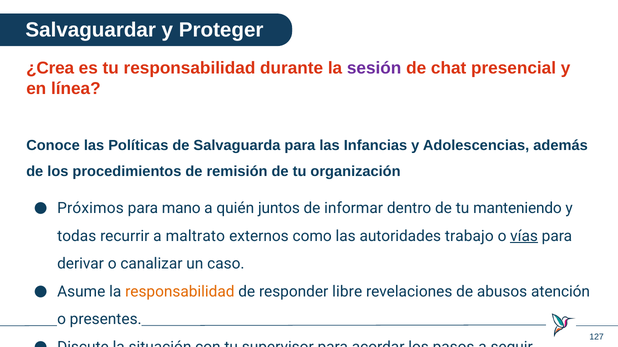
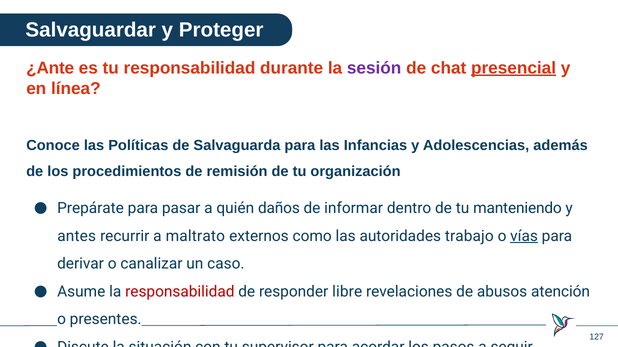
¿Crea: ¿Crea -> ¿Ante
presencial underline: none -> present
Próximos: Próximos -> Prepárate
mano: mano -> pasar
juntos: juntos -> daños
todas: todas -> antes
responsabilidad at (180, 292) colour: orange -> red
